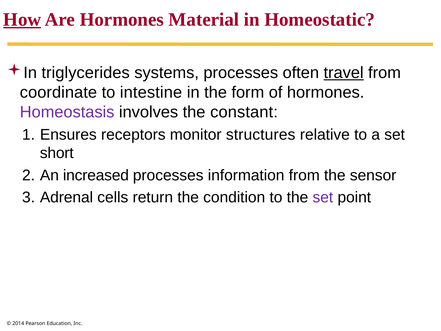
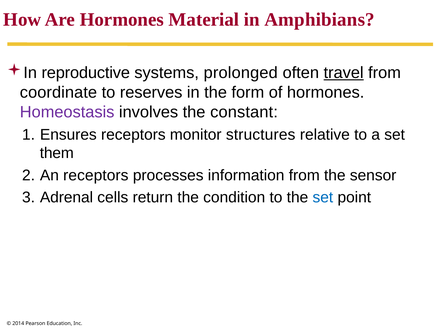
How underline: present -> none
Homeostatic: Homeostatic -> Amphibians
triglycerides: triglycerides -> reproductive
systems processes: processes -> prolonged
intestine: intestine -> reserves
short: short -> them
An increased: increased -> receptors
set at (323, 197) colour: purple -> blue
